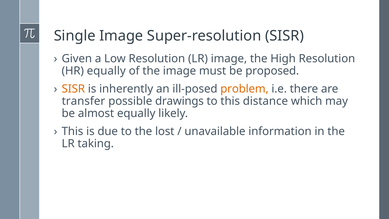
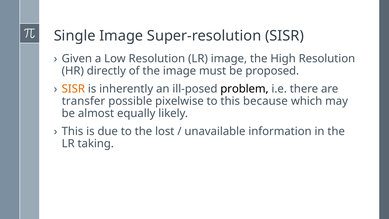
HR equally: equally -> directly
problem colour: orange -> black
drawings: drawings -> pixelwise
distance: distance -> because
